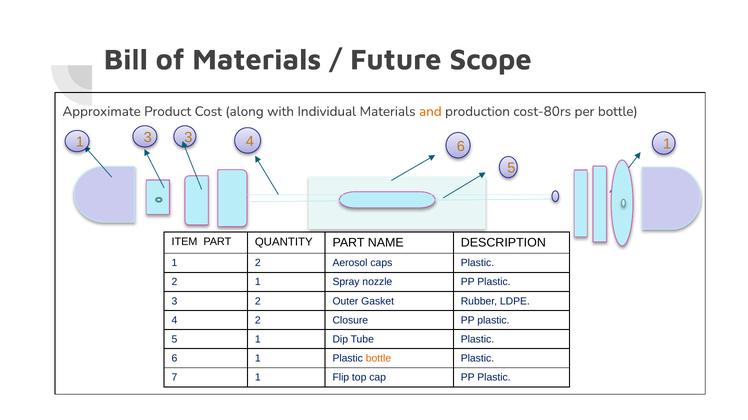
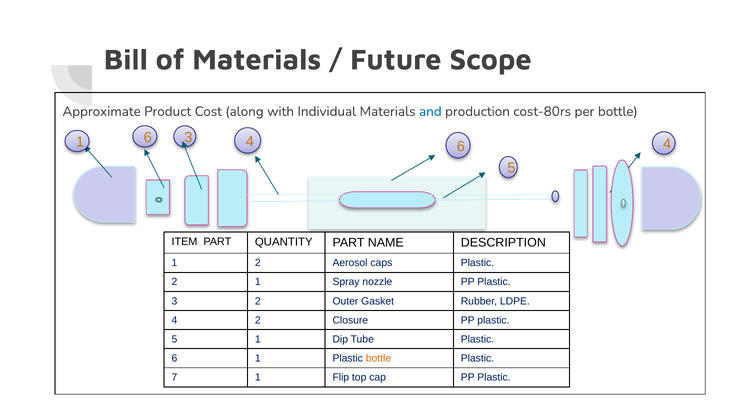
and colour: orange -> blue
4 1: 1 -> 4
1 3: 3 -> 6
